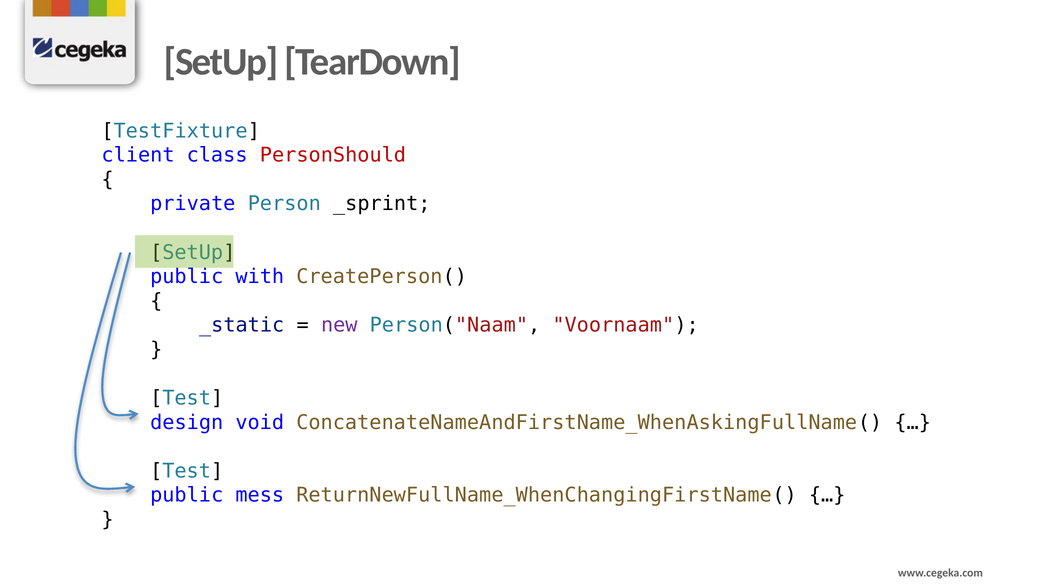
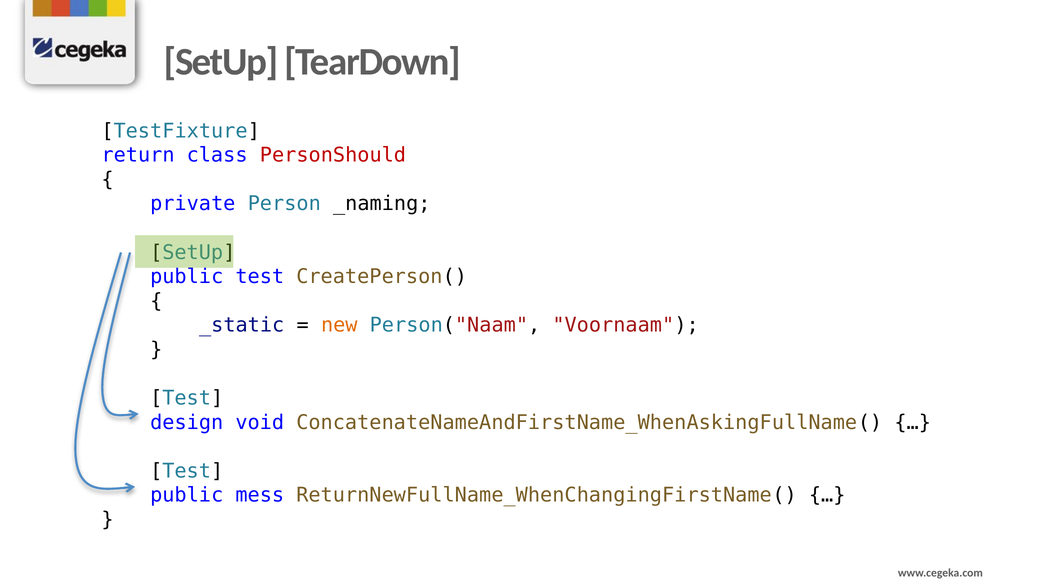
client: client -> return
_sprint: _sprint -> _naming
public with: with -> test
new colour: purple -> orange
